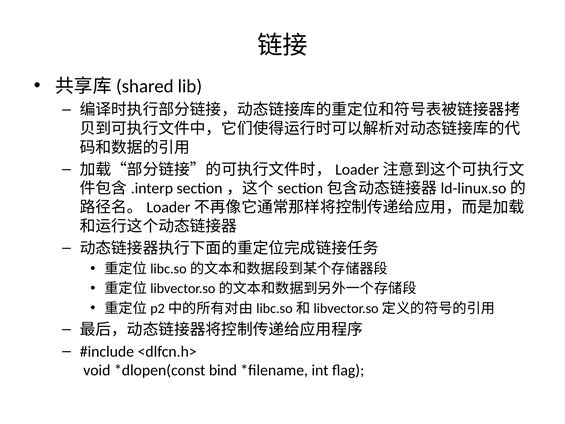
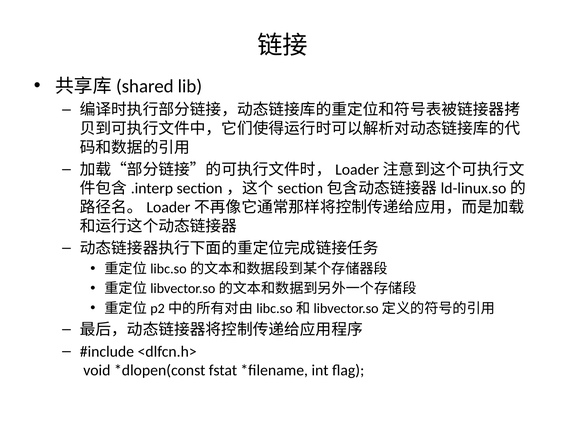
bind: bind -> fstat
